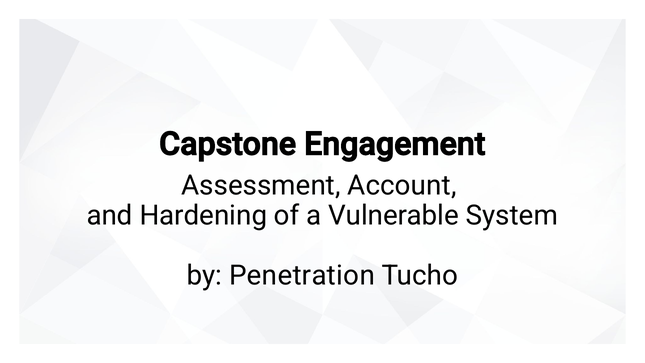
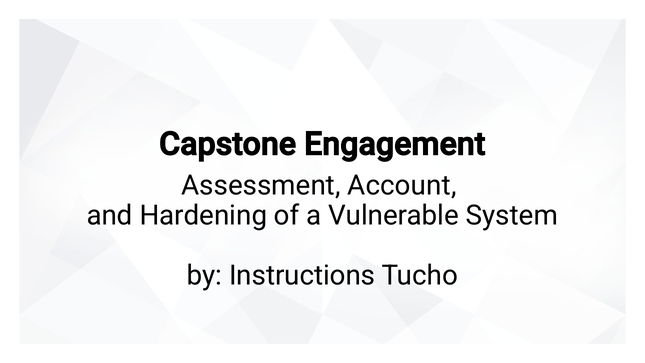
Penetration: Penetration -> Instructions
